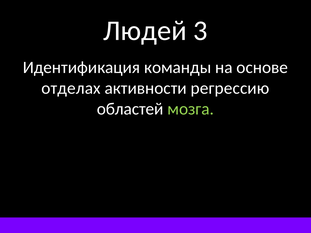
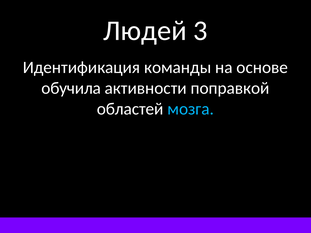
отделах: отделах -> обучила
регрессию: регрессию -> поправкой
мозга colour: light green -> light blue
